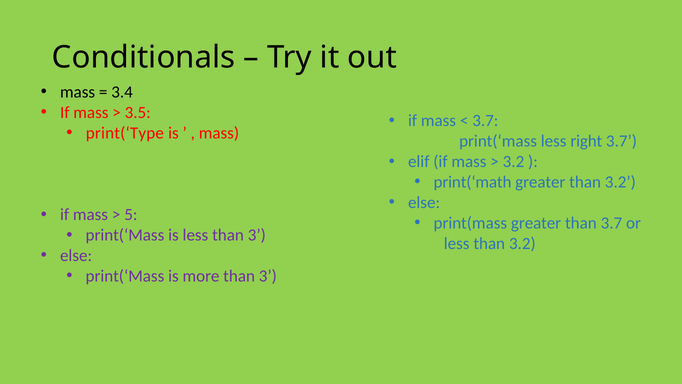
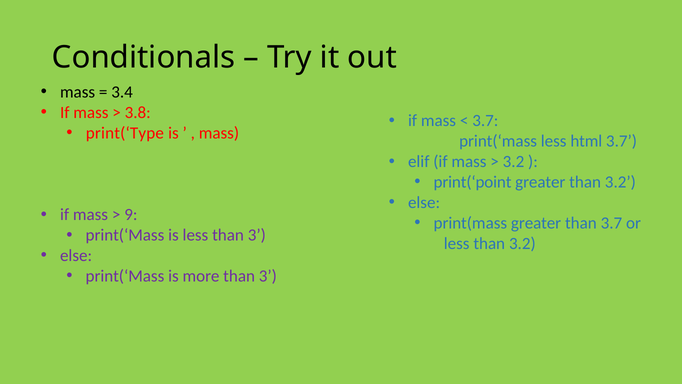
3.5: 3.5 -> 3.8
right: right -> html
print(‘math: print(‘math -> print(‘point
5: 5 -> 9
